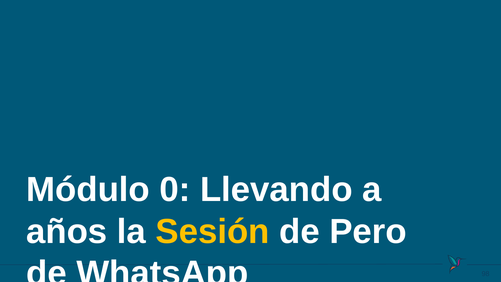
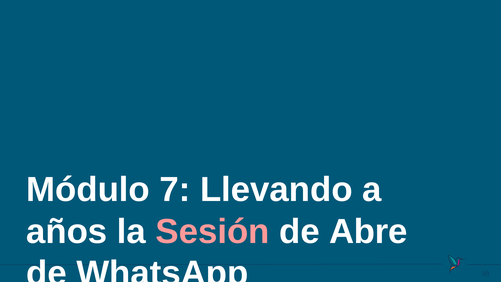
0: 0 -> 7
Sesión colour: yellow -> pink
Pero: Pero -> Abre
